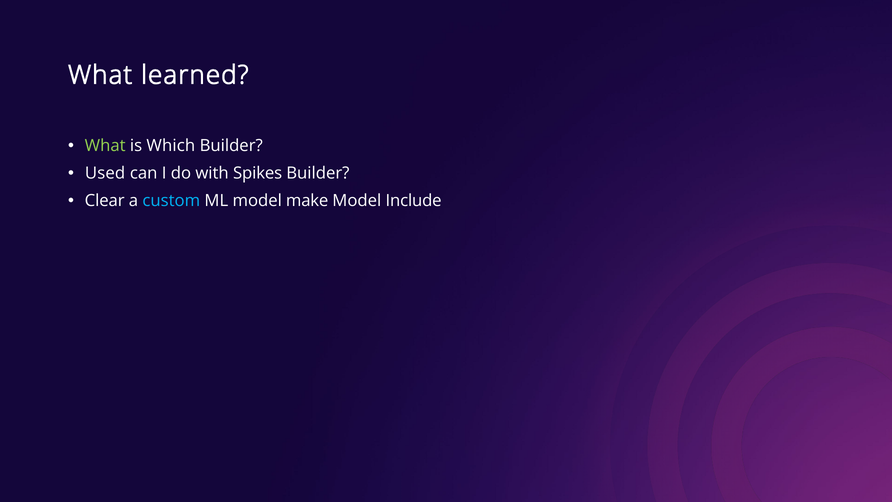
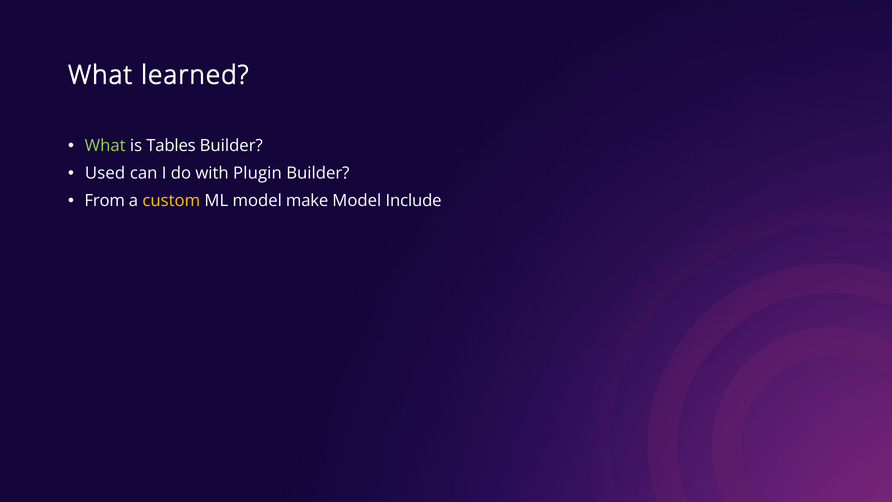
Which: Which -> Tables
Spikes: Spikes -> Plugin
Clear: Clear -> From
custom colour: light blue -> yellow
